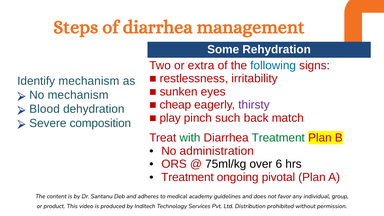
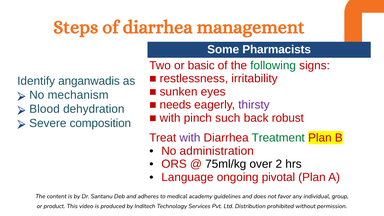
Rehydration: Rehydration -> Pharmacists
extra: extra -> basic
following colour: blue -> green
Identify mechanism: mechanism -> anganwadis
cheap: cheap -> needs
play at (170, 118): play -> with
match: match -> robust
with at (190, 138) colour: green -> purple
6: 6 -> 2
Treatment at (187, 177): Treatment -> Language
